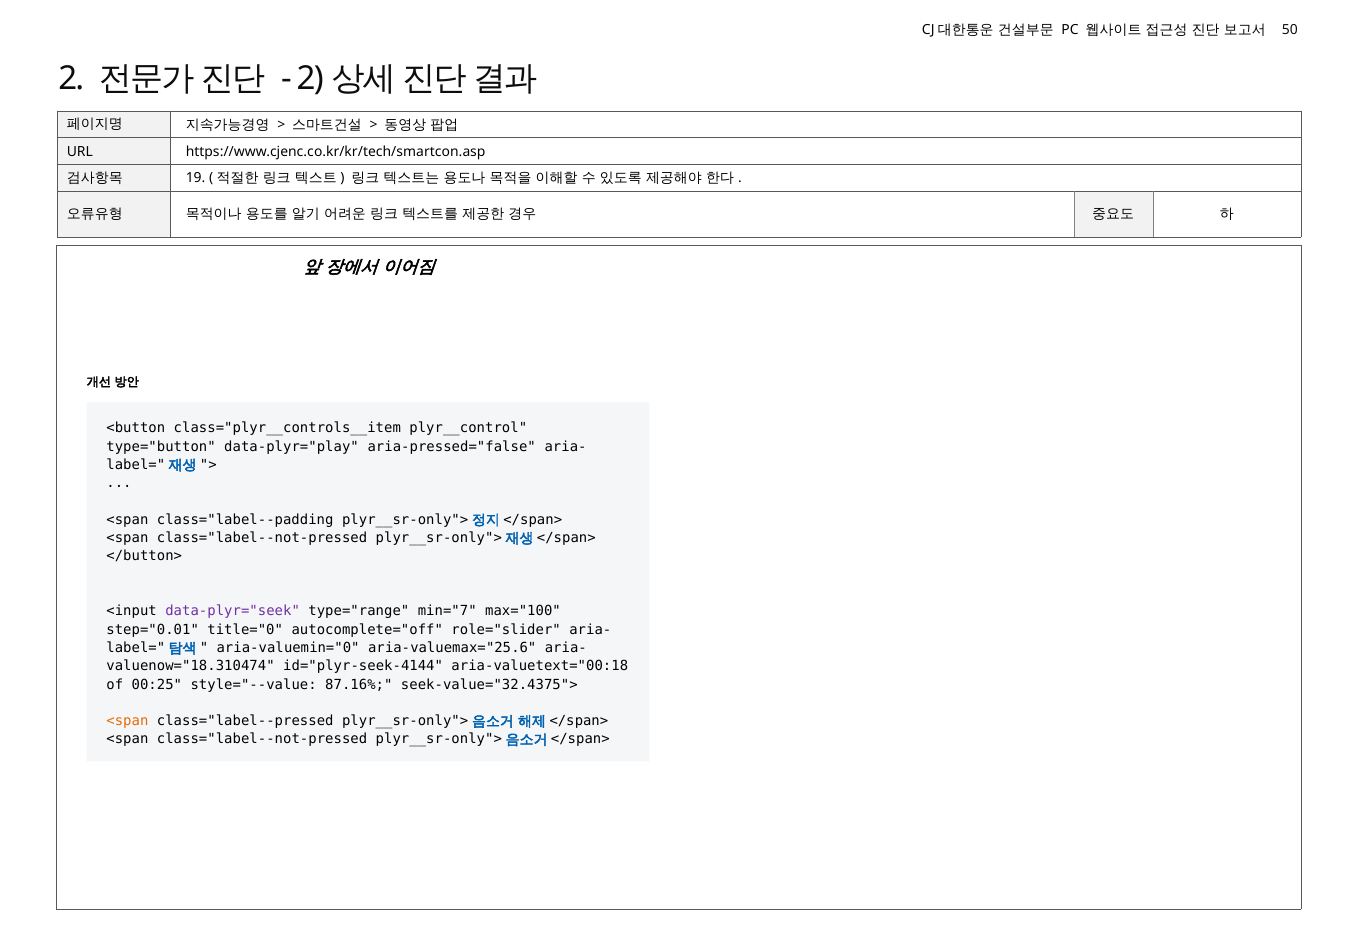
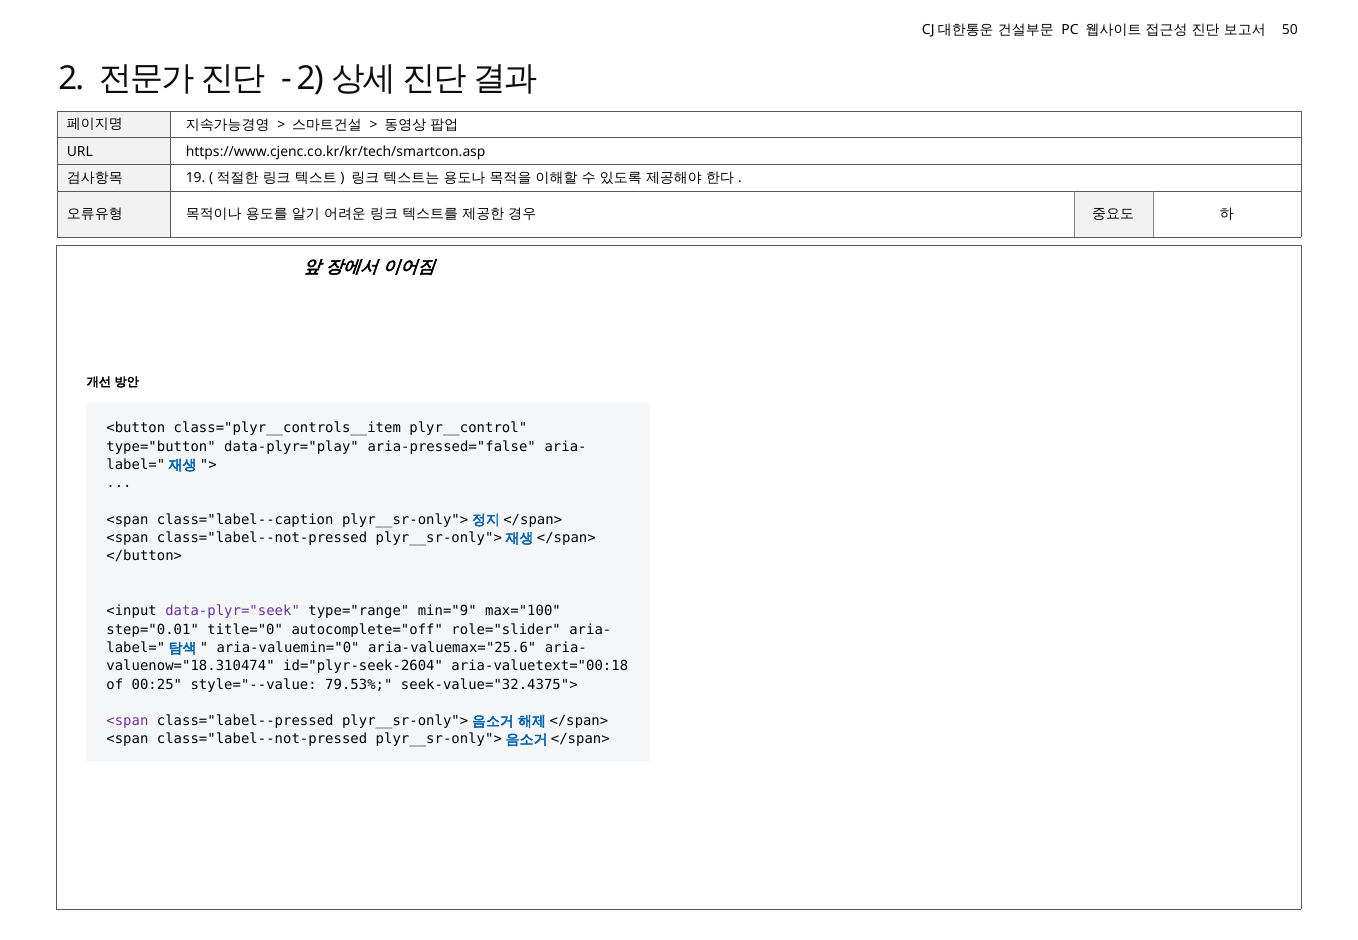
class="label--padding: class="label--padding -> class="label--caption
min="7: min="7 -> min="9
id="plyr-seek-4144: id="plyr-seek-4144 -> id="plyr-seek-2604
87.16%: 87.16% -> 79.53%
<span at (127, 721) colour: orange -> purple
